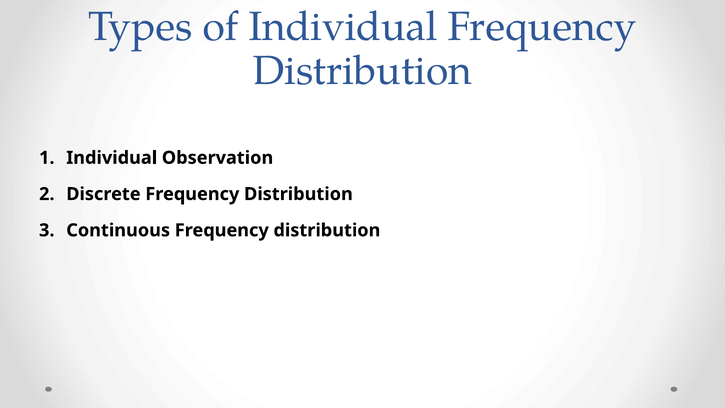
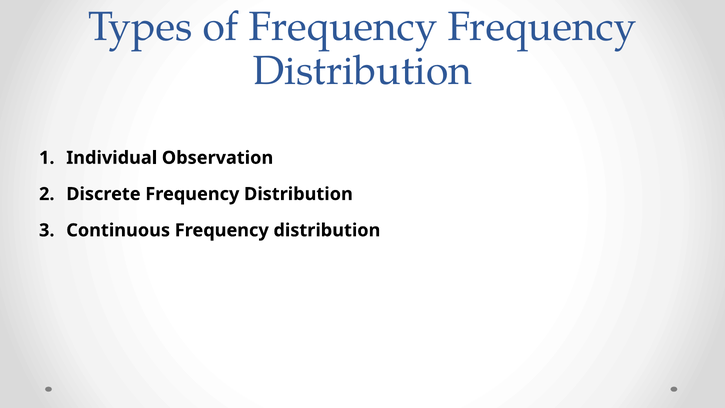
of Individual: Individual -> Frequency
